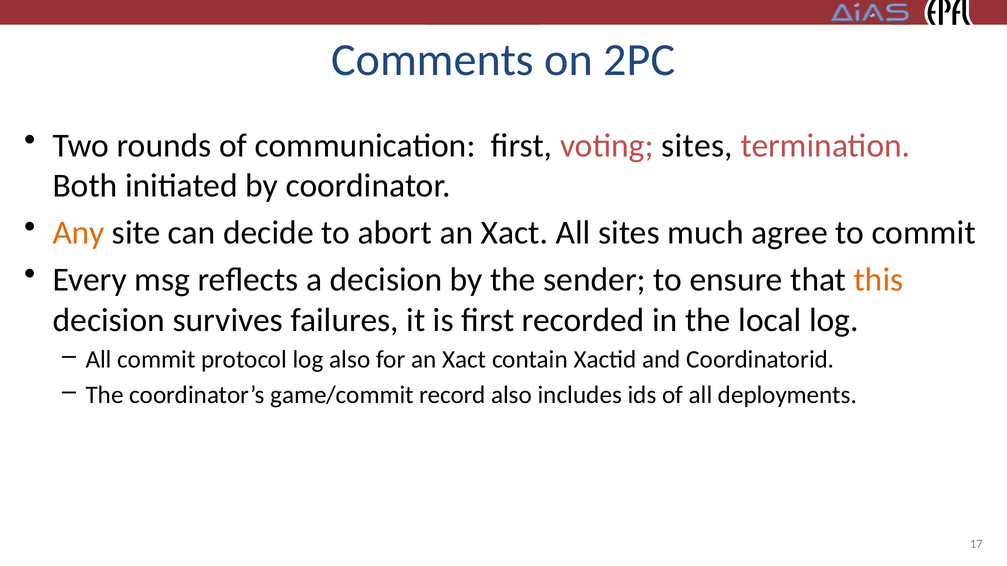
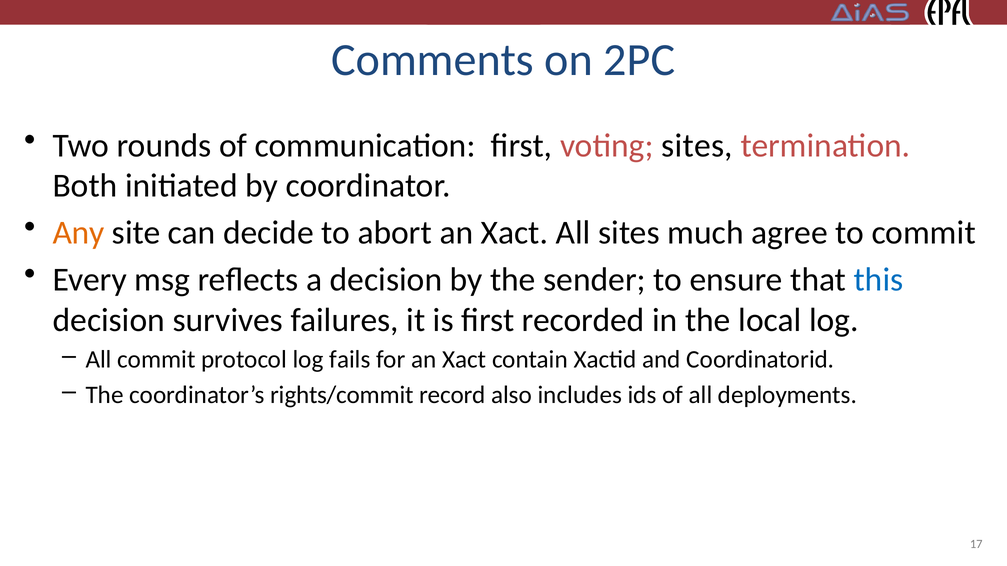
this colour: orange -> blue
log also: also -> fails
game/commit: game/commit -> rights/commit
